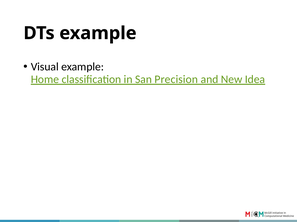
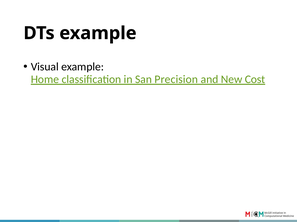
Idea: Idea -> Cost
